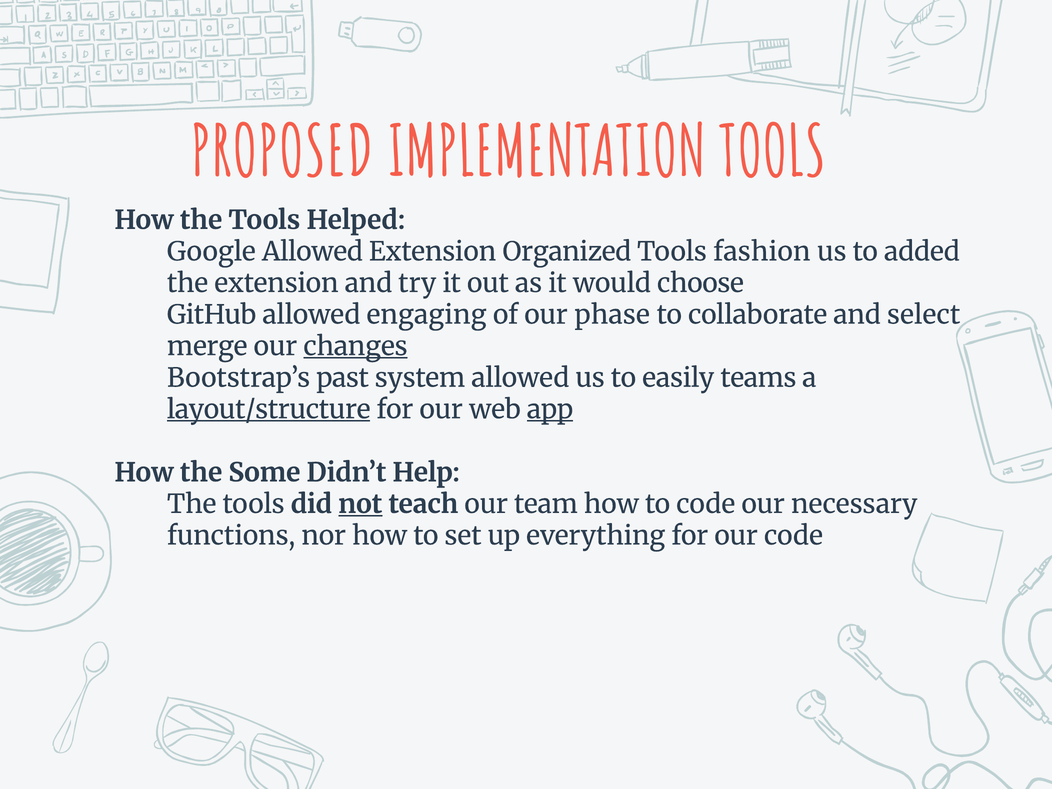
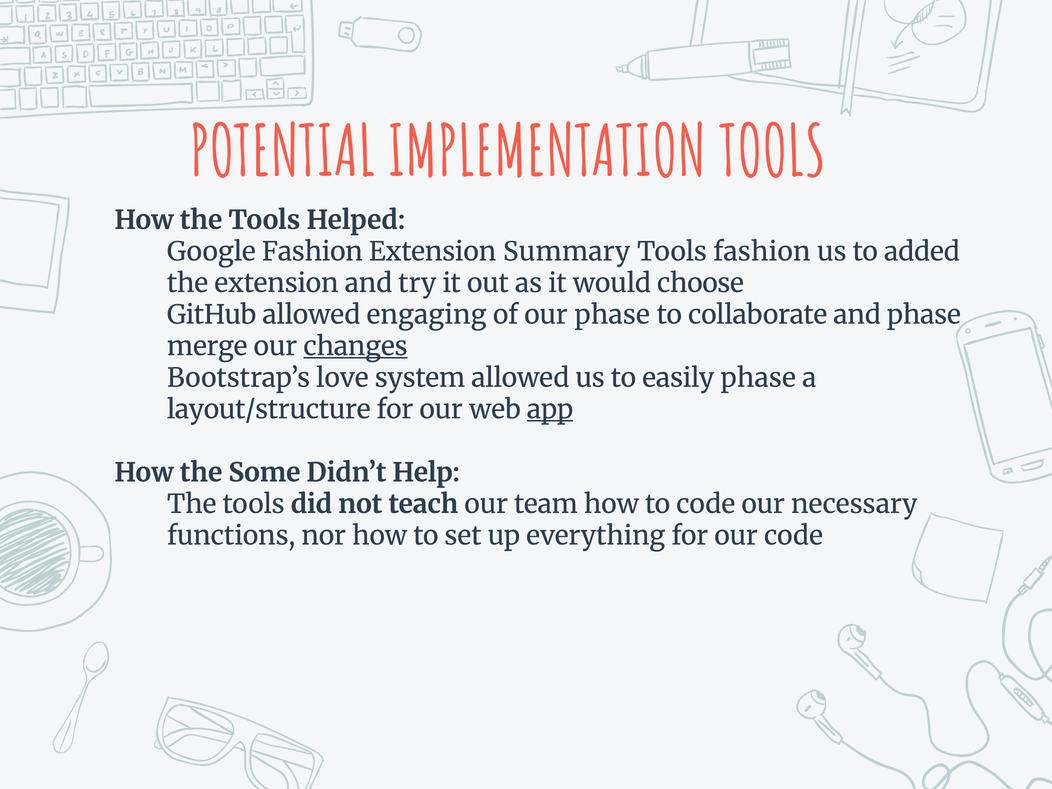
PROPOSED: PROPOSED -> POTENTIAL
Google Allowed: Allowed -> Fashion
Organized: Organized -> Summary
and select: select -> phase
past: past -> love
easily teams: teams -> phase
layout/structure underline: present -> none
not underline: present -> none
